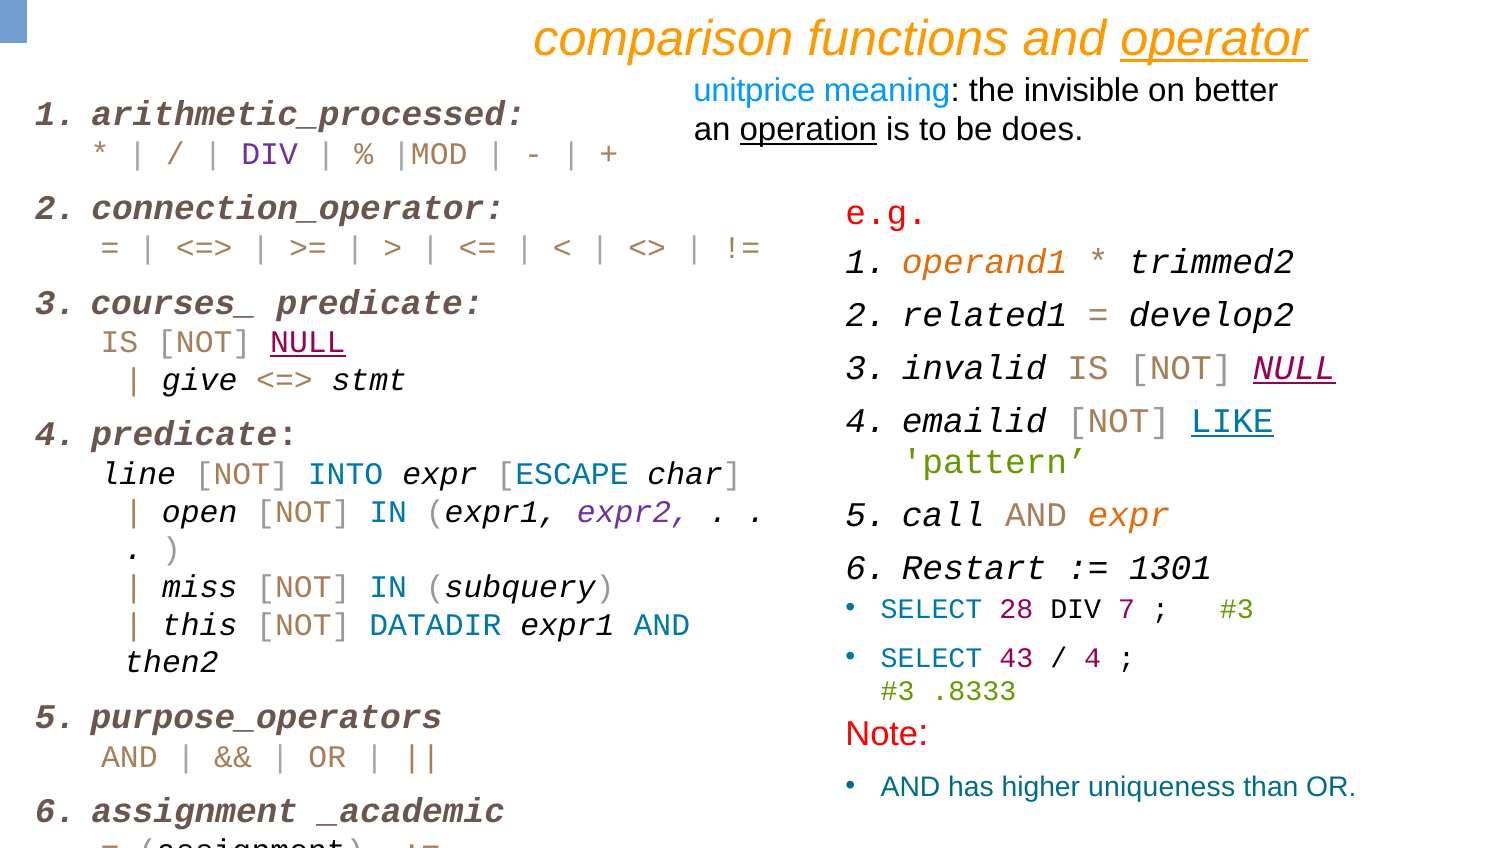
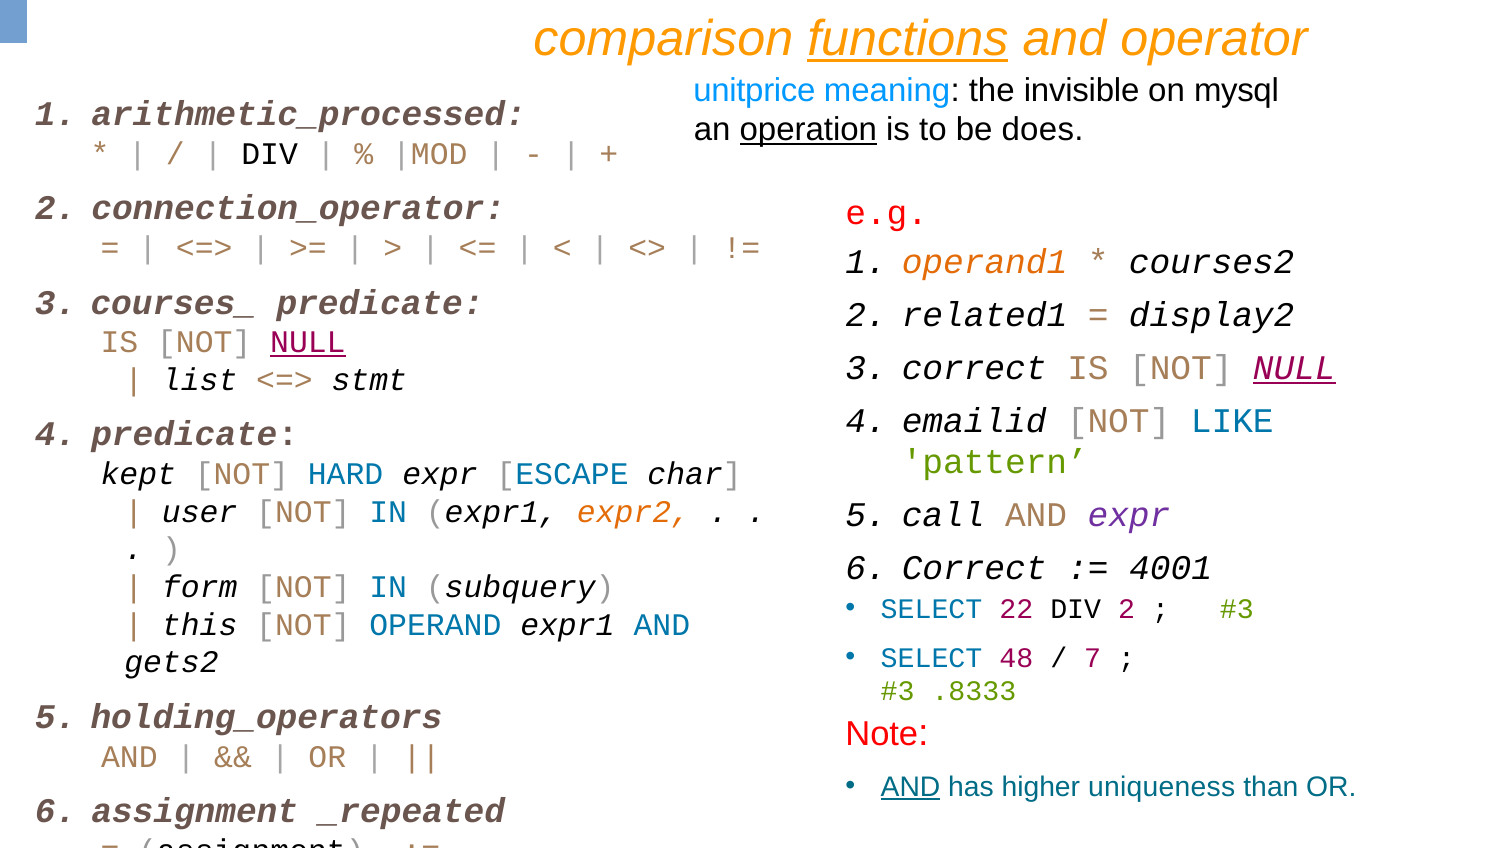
functions underline: none -> present
operator underline: present -> none
better: better -> mysql
DIV at (270, 154) colour: purple -> black
trimmed2: trimmed2 -> courses2
develop2: develop2 -> display2
3 invalid: invalid -> correct
give: give -> list
LIKE underline: present -> none
line: line -> kept
INTO: INTO -> HARD
open: open -> user
expr2 colour: purple -> orange
expr at (1129, 515) colour: orange -> purple
6 Restart: Restart -> Correct
1301: 1301 -> 4001
miss: miss -> form
28: 28 -> 22
DIV 7: 7 -> 2
DATADIR: DATADIR -> OPERAND
43: 43 -> 48
4 at (1093, 658): 4 -> 7
then2: then2 -> gets2
purpose_operators: purpose_operators -> holding_operators
AND at (911, 787) underline: none -> present
_academic: _academic -> _repeated
